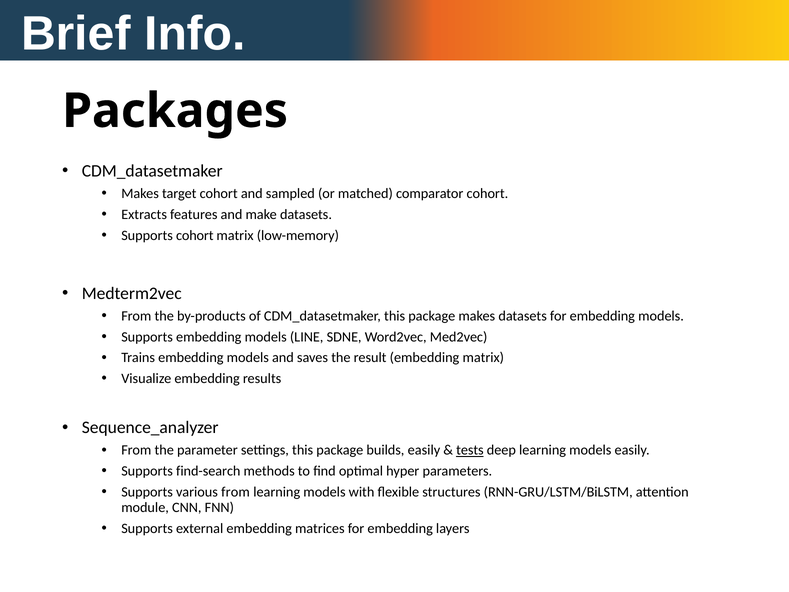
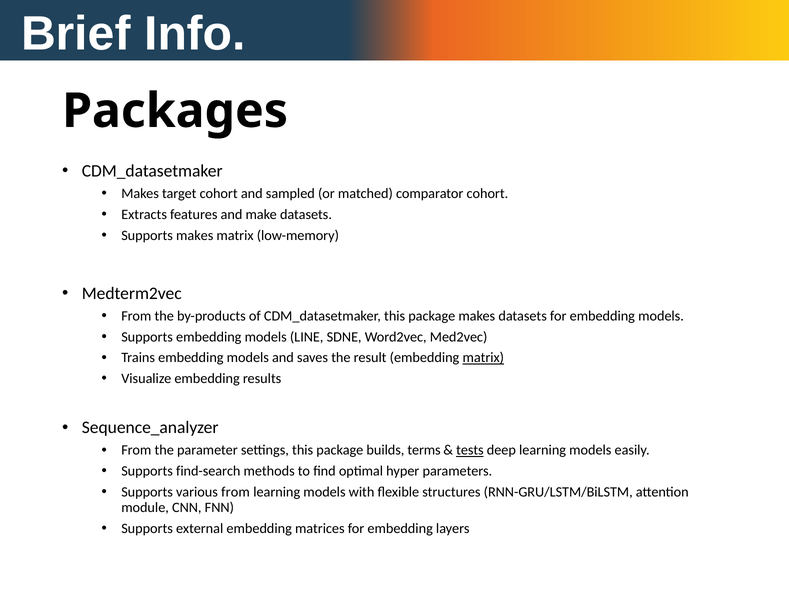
Supports cohort: cohort -> makes
matrix at (483, 358) underline: none -> present
builds easily: easily -> terms
